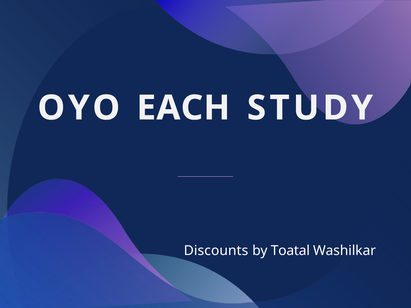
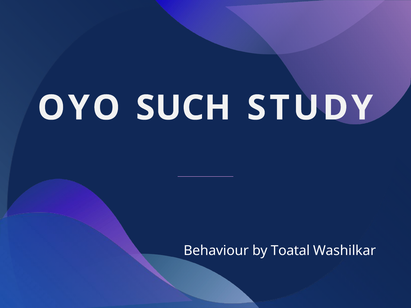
EACH: EACH -> SUCH
Discounts: Discounts -> Behaviour
